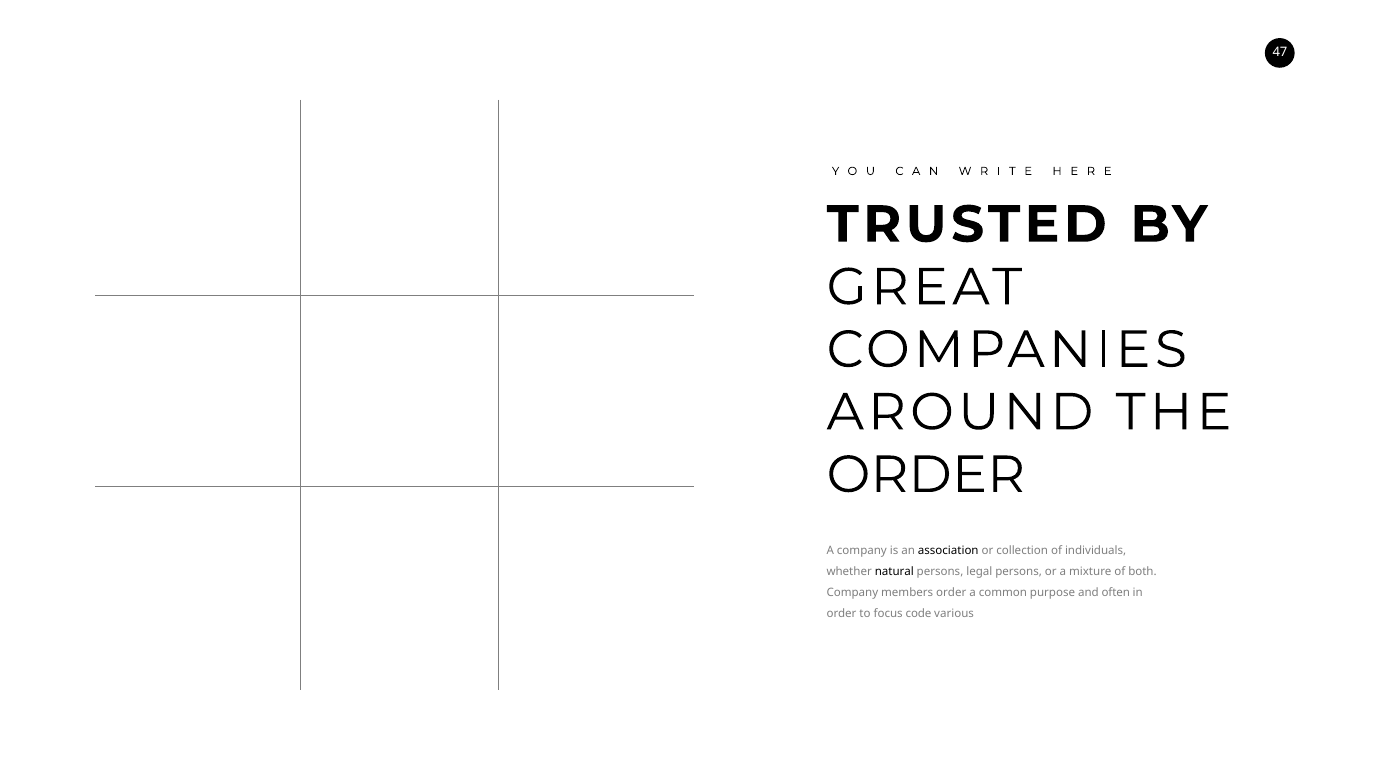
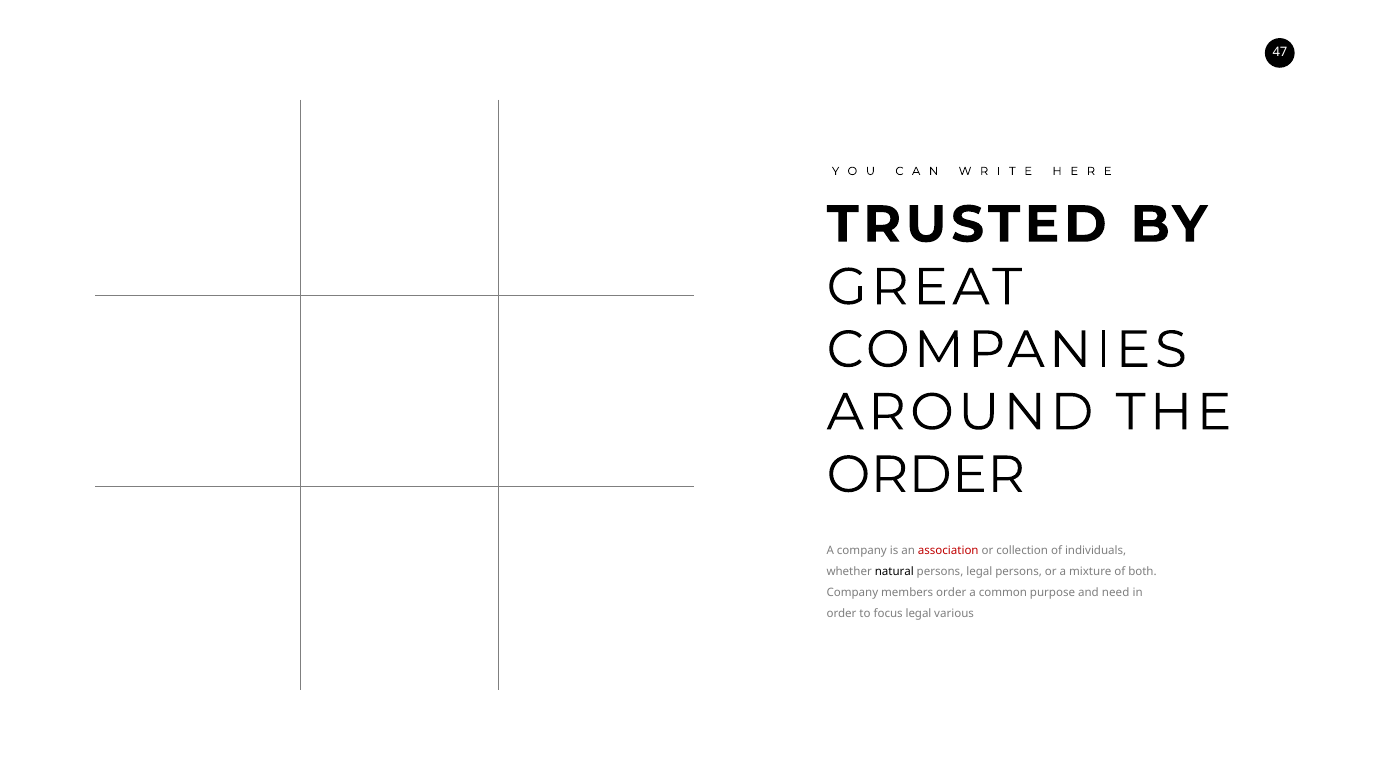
association colour: black -> red
often: often -> need
focus code: code -> legal
